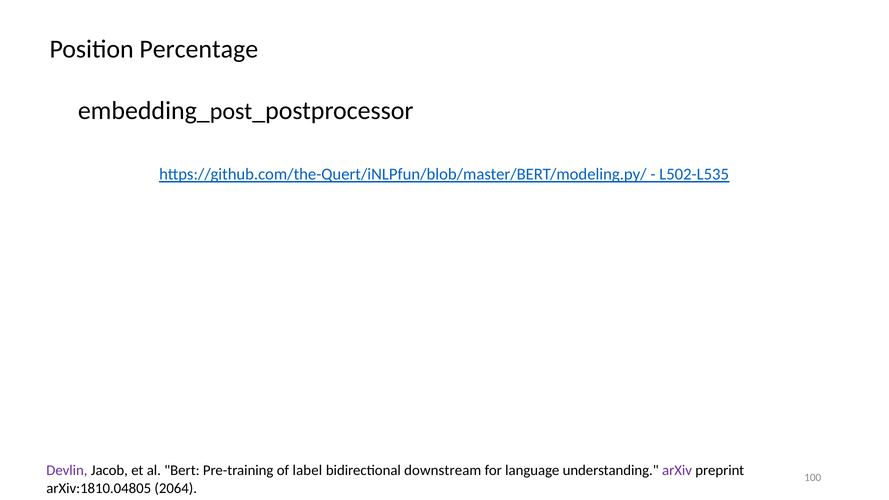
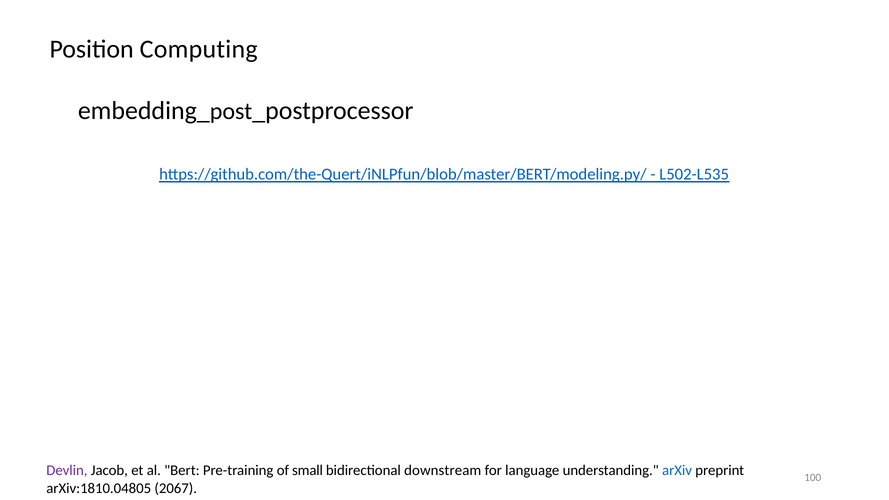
Percentage: Percentage -> Computing
label: label -> small
arXiv colour: purple -> blue
2064: 2064 -> 2067
